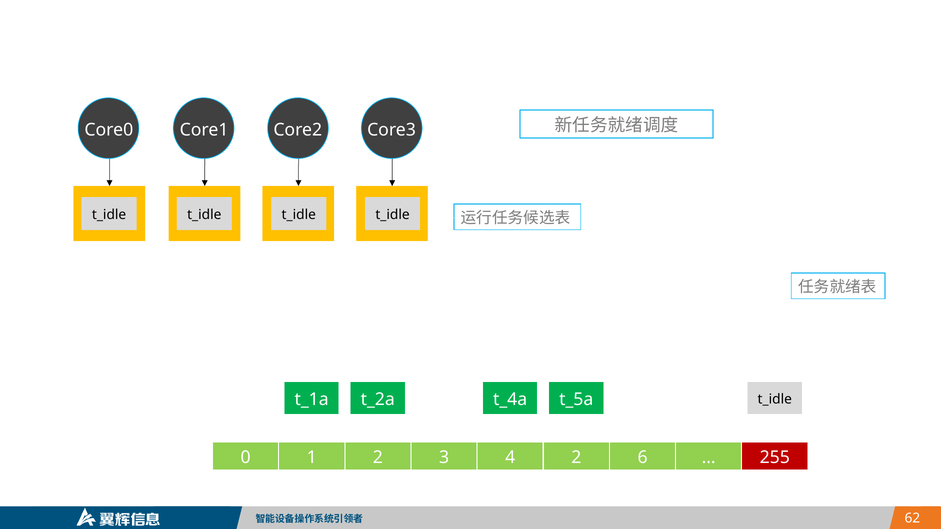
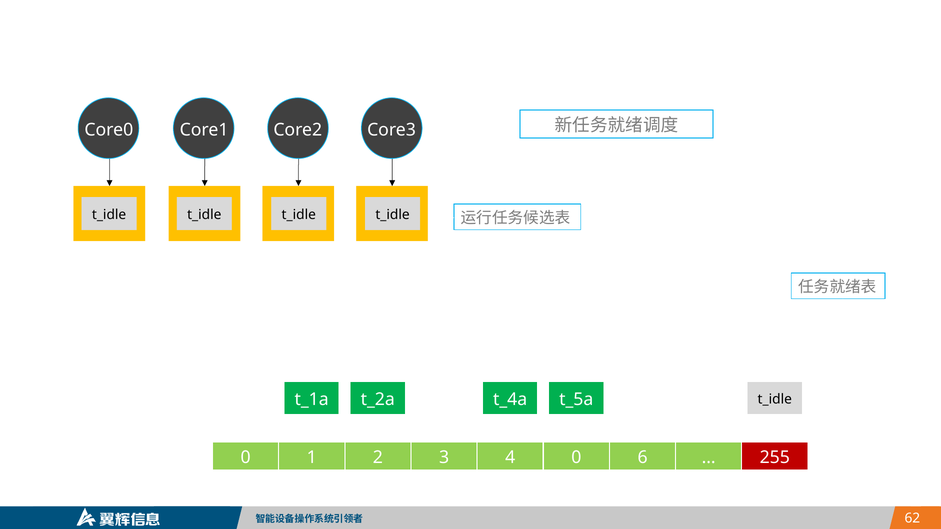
4 2: 2 -> 0
